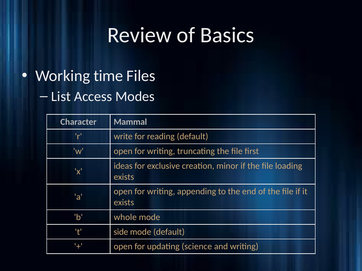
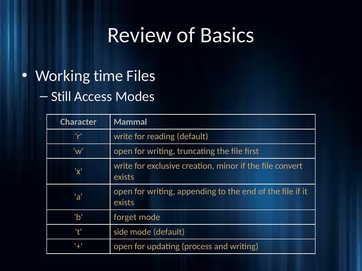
List: List -> Still
ideas at (123, 166): ideas -> write
loading: loading -> convert
whole: whole -> forget
science: science -> process
